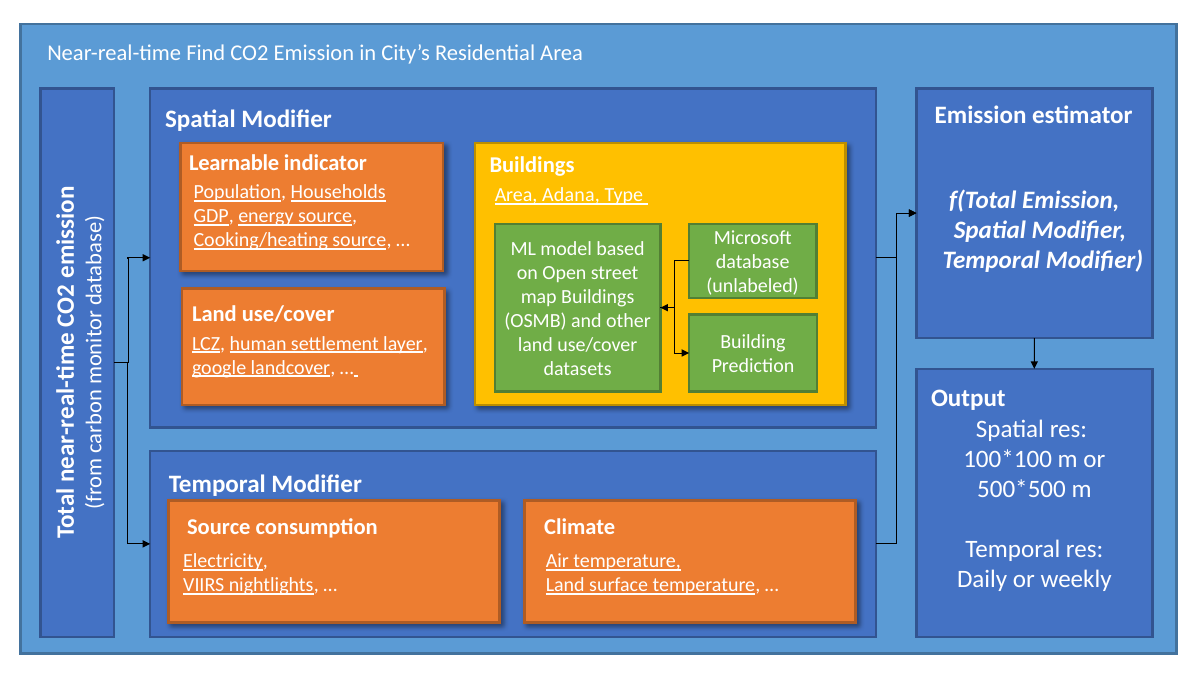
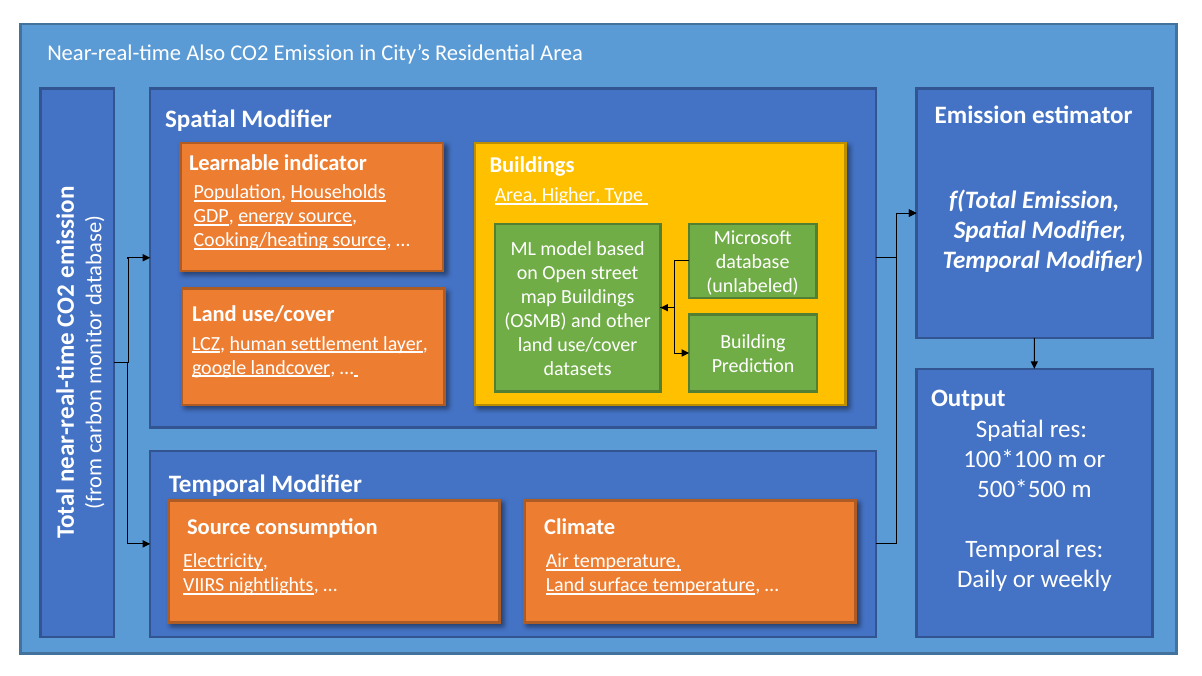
Find: Find -> Also
Adana: Adana -> Higher
